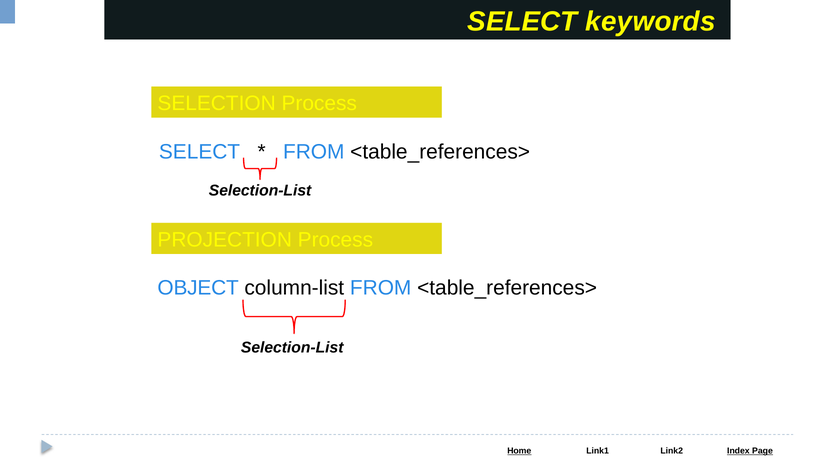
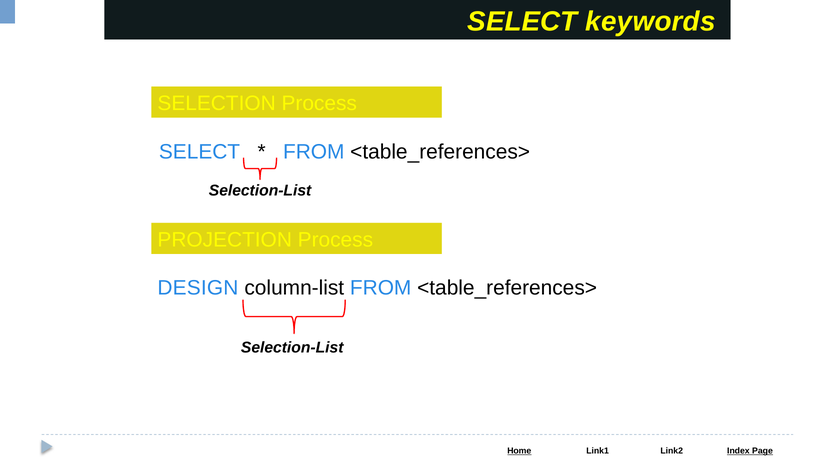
OBJECT: OBJECT -> DESIGN
